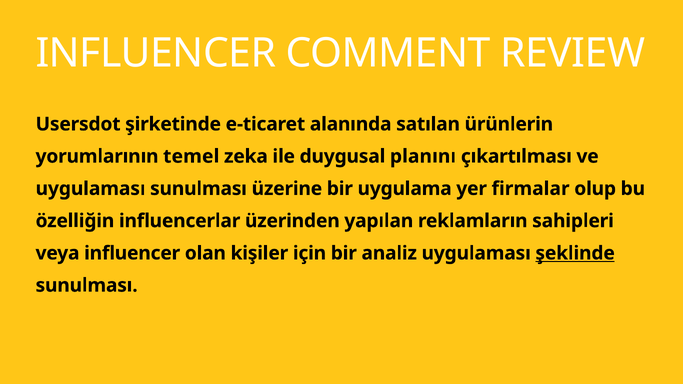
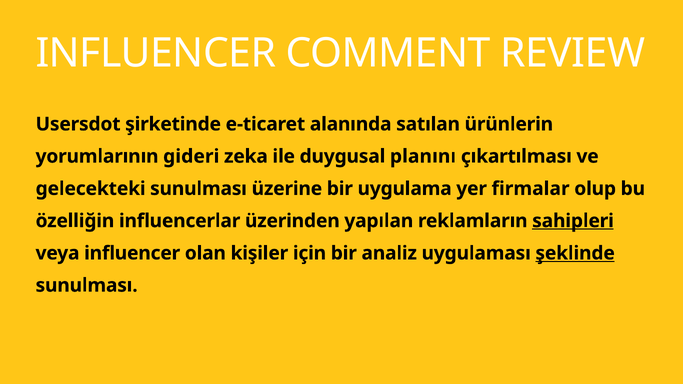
temel: temel -> gideri
uygulaması at (91, 189): uygulaması -> gelecekteki
sahipleri underline: none -> present
